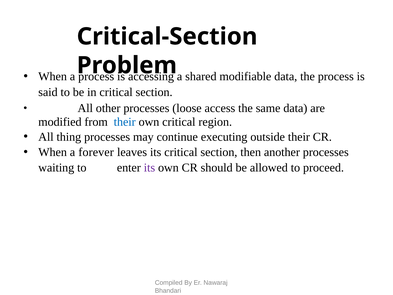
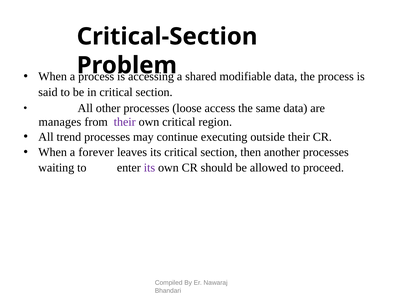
modified: modified -> manages
their at (125, 122) colour: blue -> purple
thing: thing -> trend
